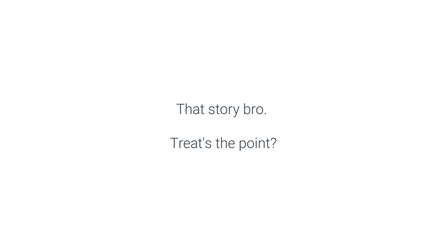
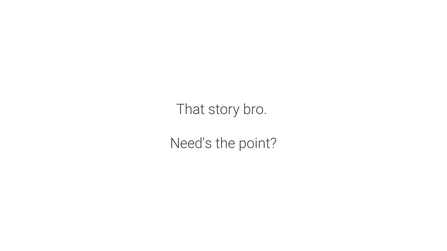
Treat's: Treat's -> Need's
